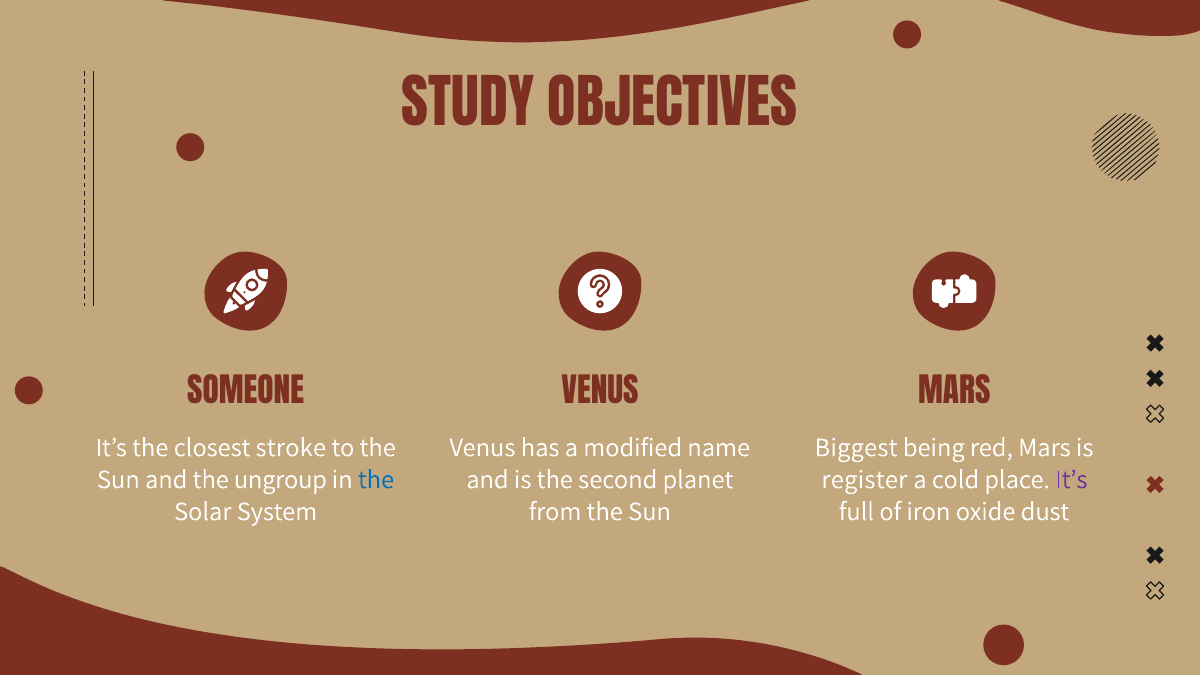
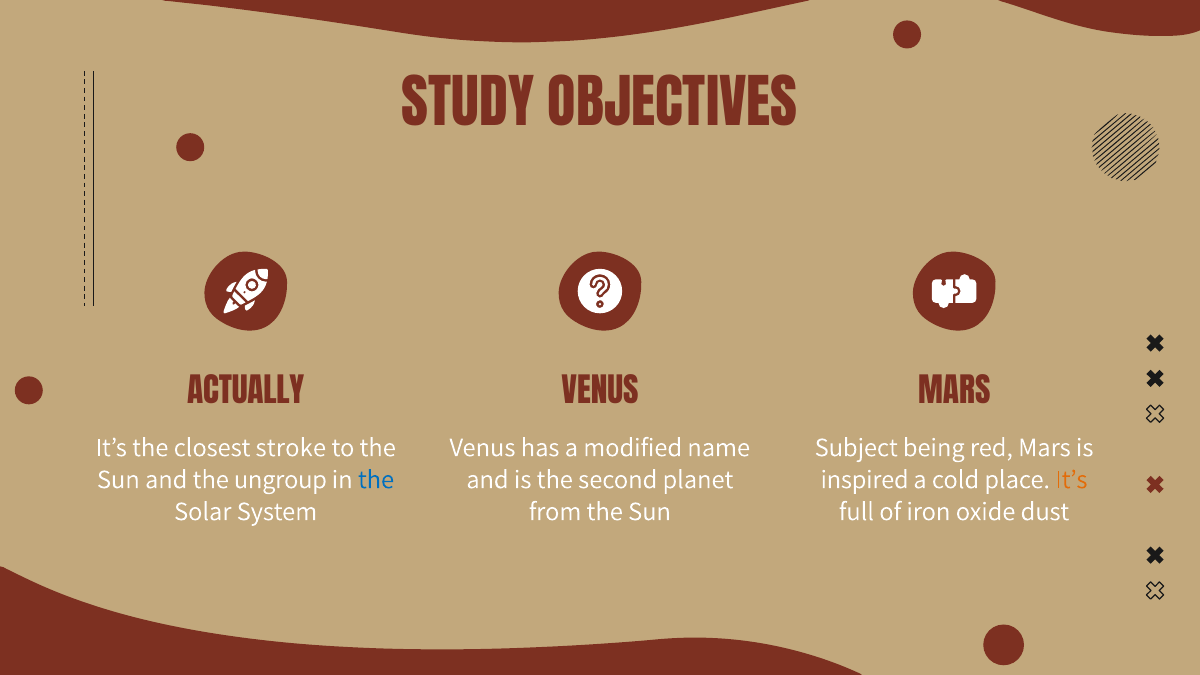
SOMEONE: SOMEONE -> ACTUALLY
Biggest: Biggest -> Subject
register: register -> inspired
It’s at (1071, 479) colour: purple -> orange
